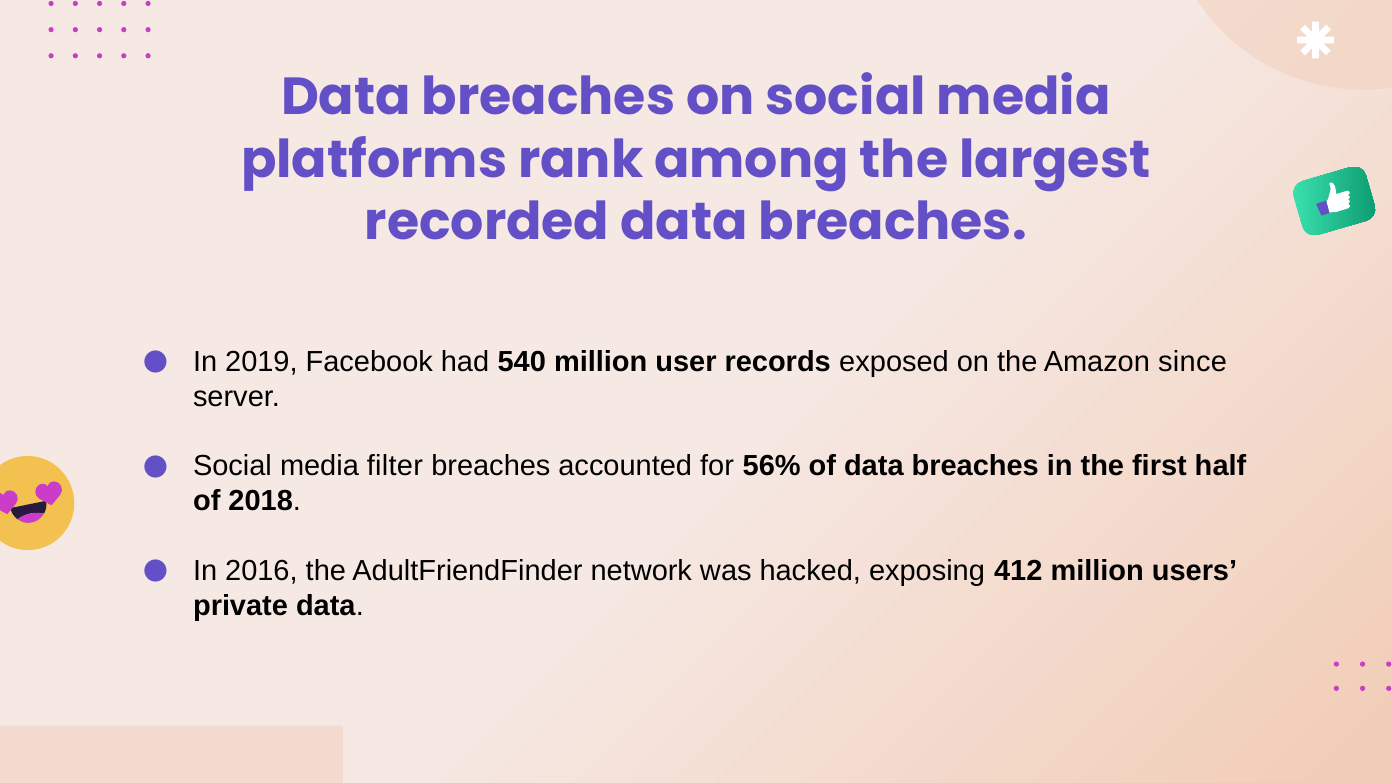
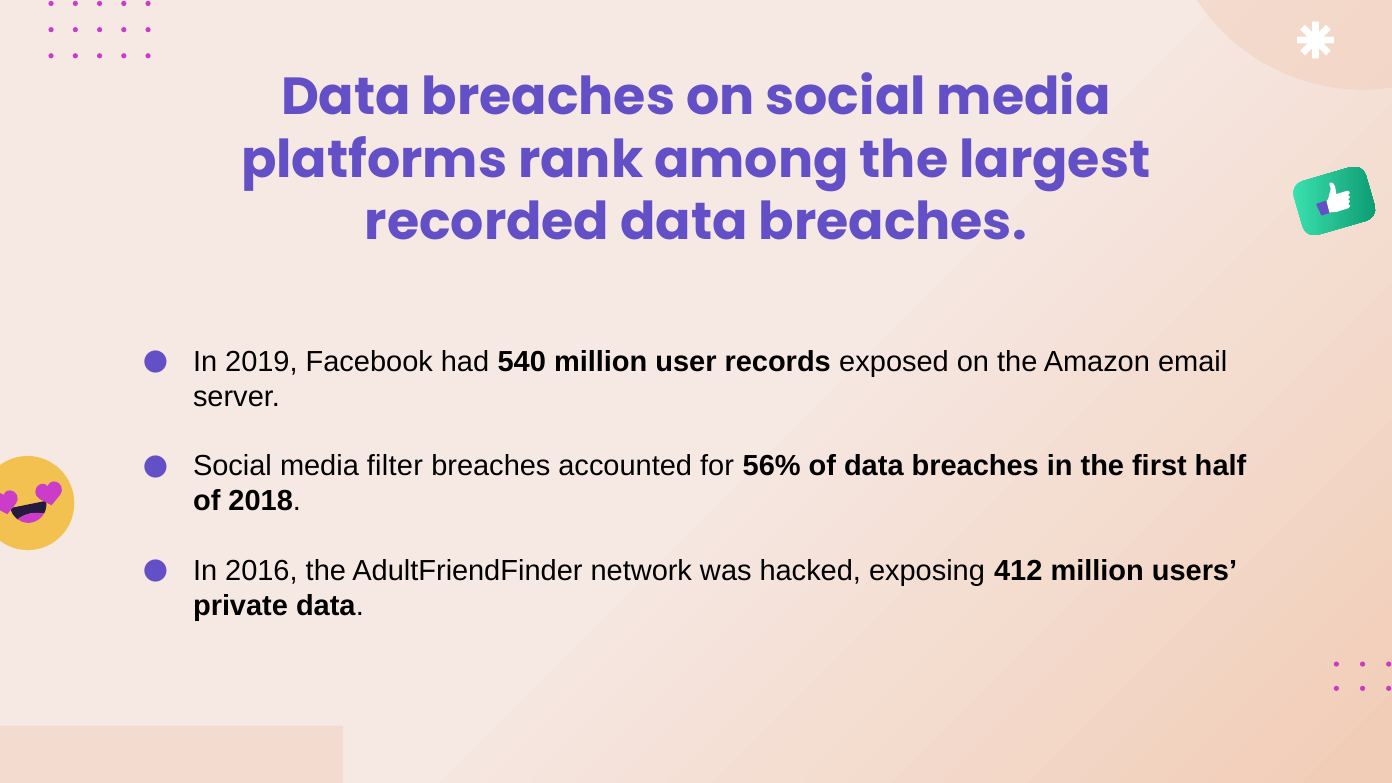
since: since -> email
